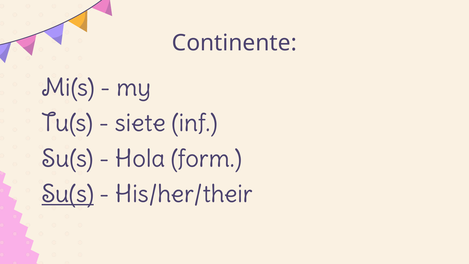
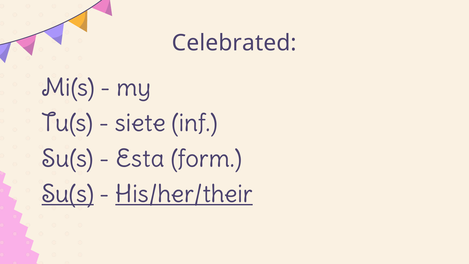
Continente: Continente -> Celebrated
Hola: Hola -> Esta
His/her/their underline: none -> present
